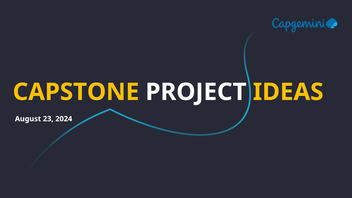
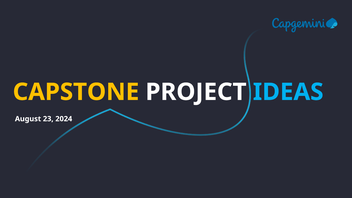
IDEAS colour: yellow -> light blue
